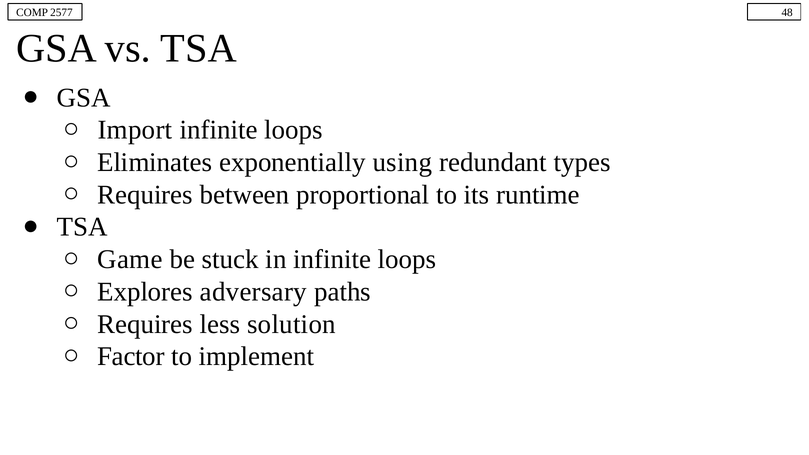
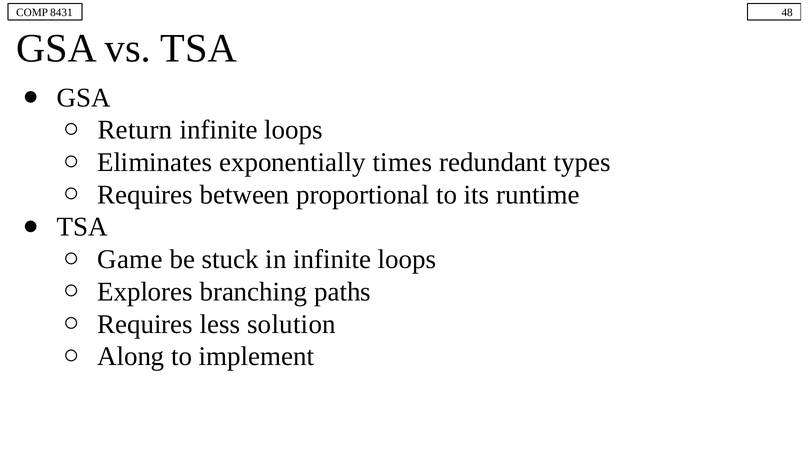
2577: 2577 -> 8431
Import: Import -> Return
using: using -> times
adversary: adversary -> branching
Factor: Factor -> Along
